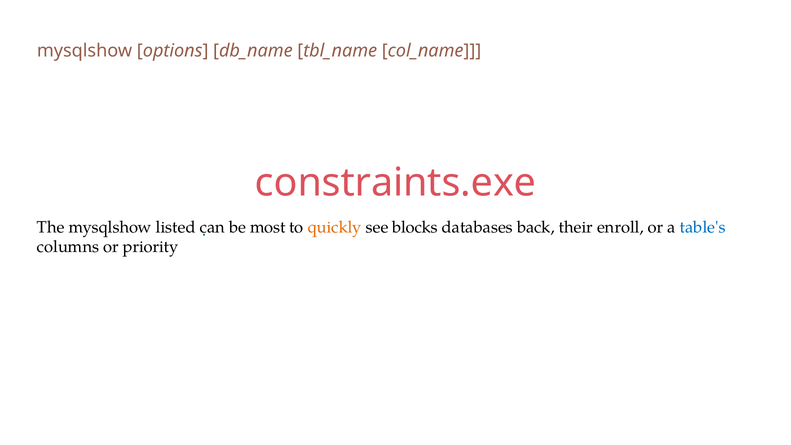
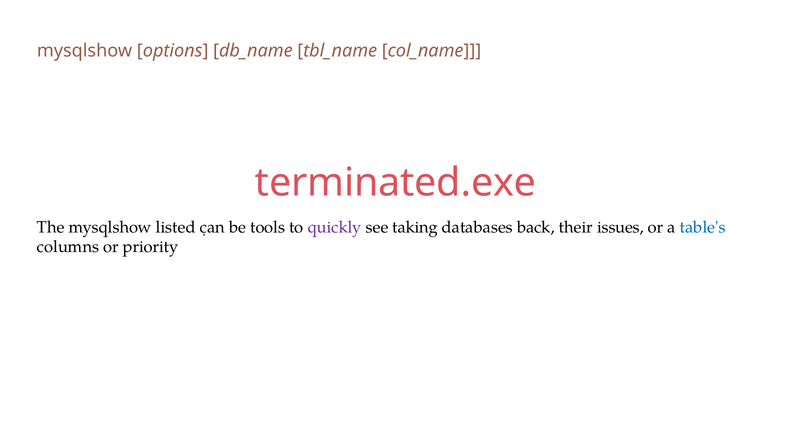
constraints.exe: constraints.exe -> terminated.exe
most: most -> tools
quickly colour: orange -> purple
blocks: blocks -> taking
enroll: enroll -> issues
